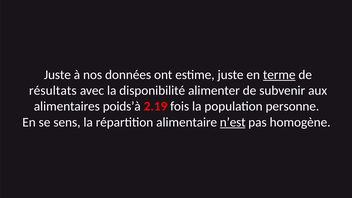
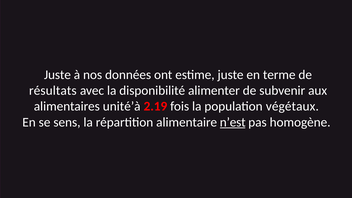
terme underline: present -> none
poids’à: poids’à -> unité’à
personne: personne -> végétaux
